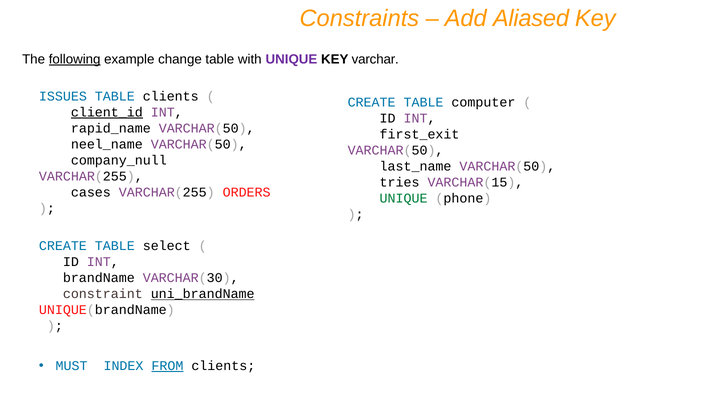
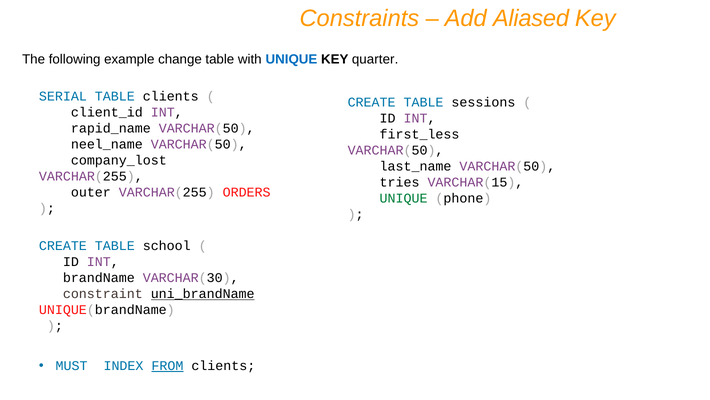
following underline: present -> none
UNIQUE at (291, 59) colour: purple -> blue
varchar: varchar -> quarter
ISSUES: ISSUES -> SERIAL
computer: computer -> sessions
client_id underline: present -> none
first_exit: first_exit -> first_less
company_null: company_null -> company_lost
cases: cases -> outer
select: select -> school
